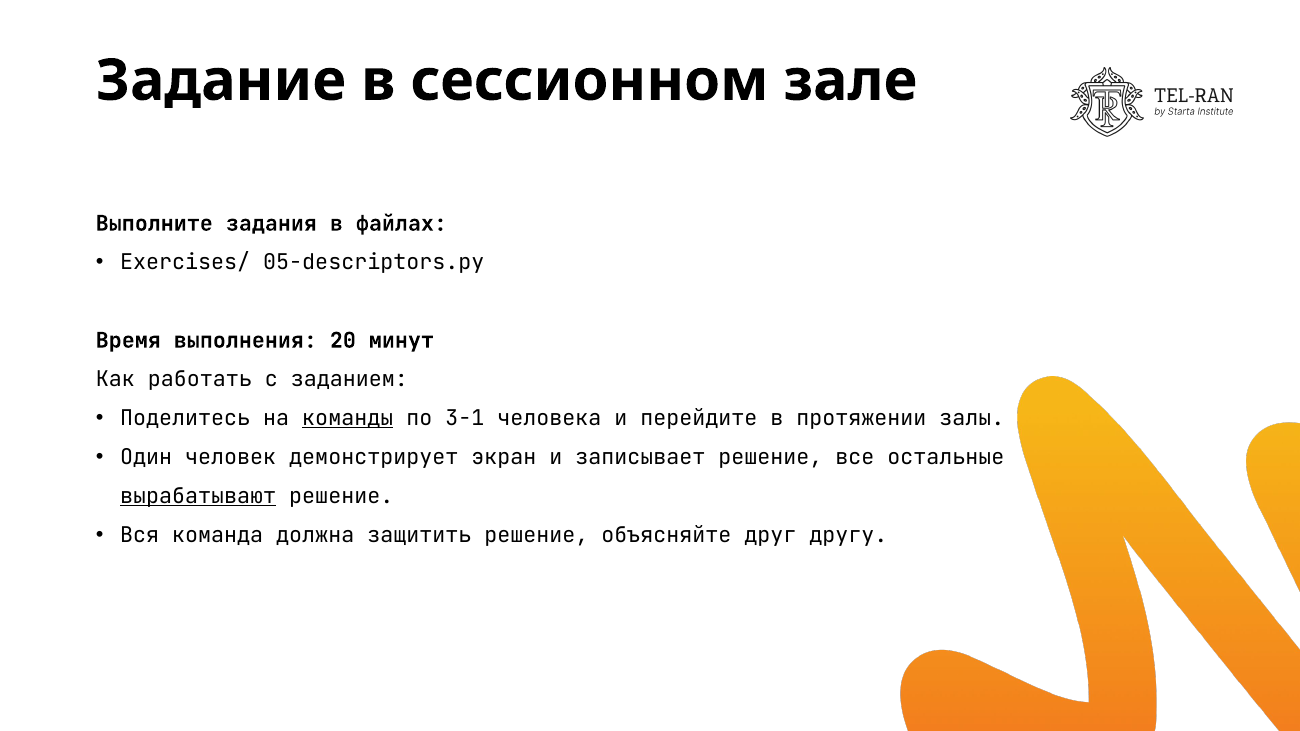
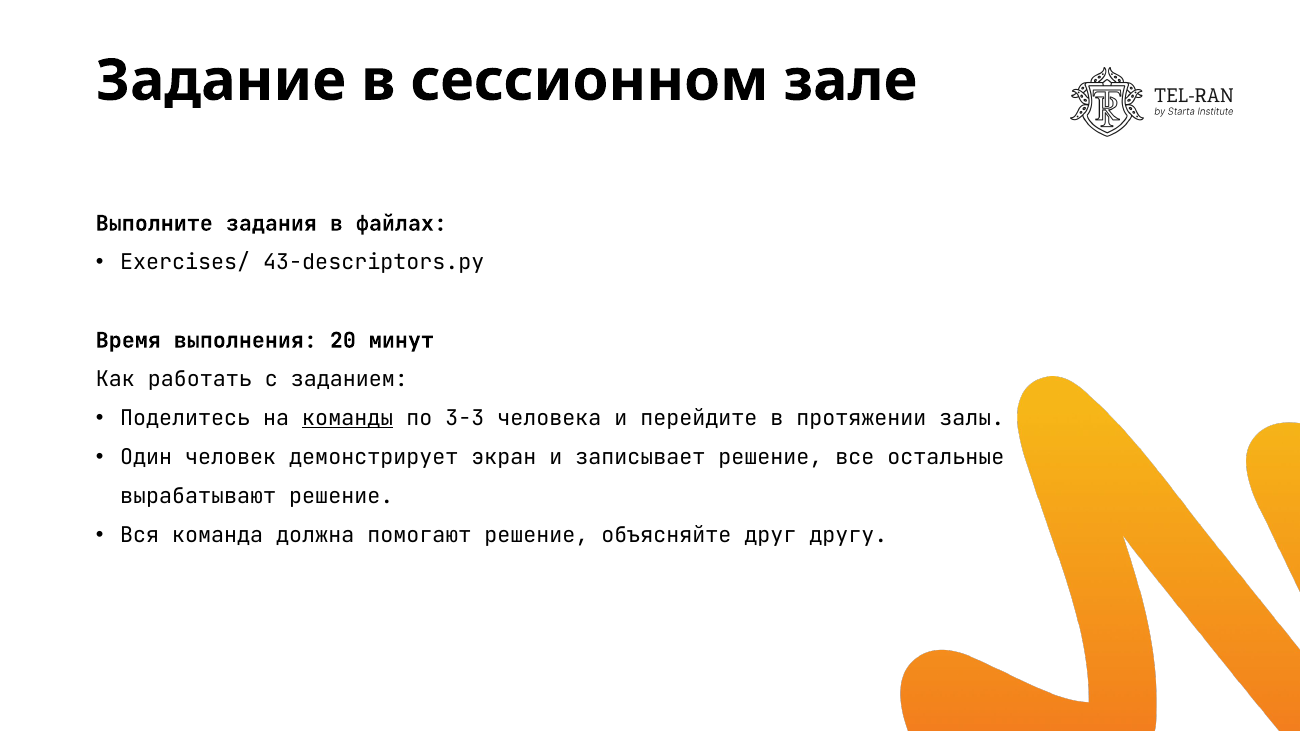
05-descriptors.py: 05-descriptors.py -> 43-descriptors.py
3-1: 3-1 -> 3-3
вырабатывают underline: present -> none
защитить: защитить -> помогают
